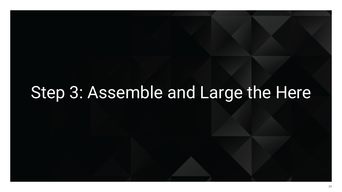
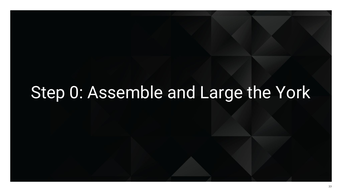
3: 3 -> 0
Here: Here -> York
